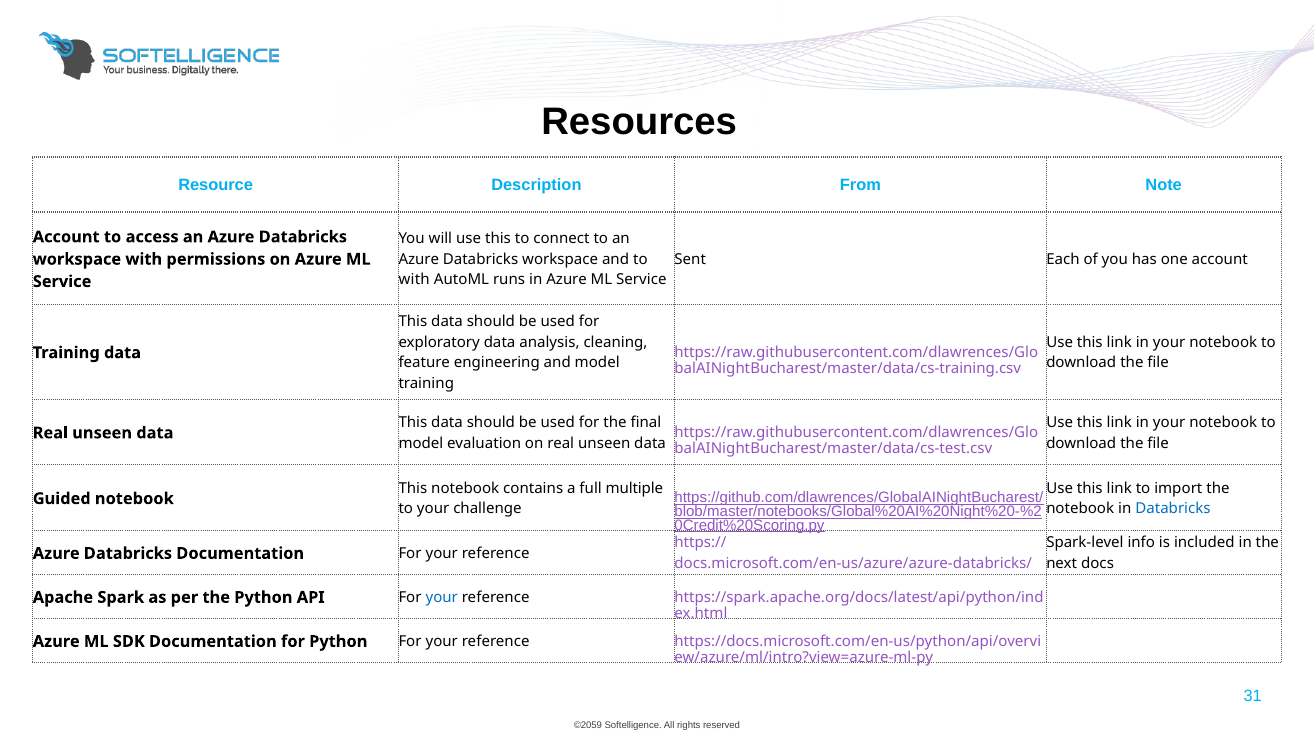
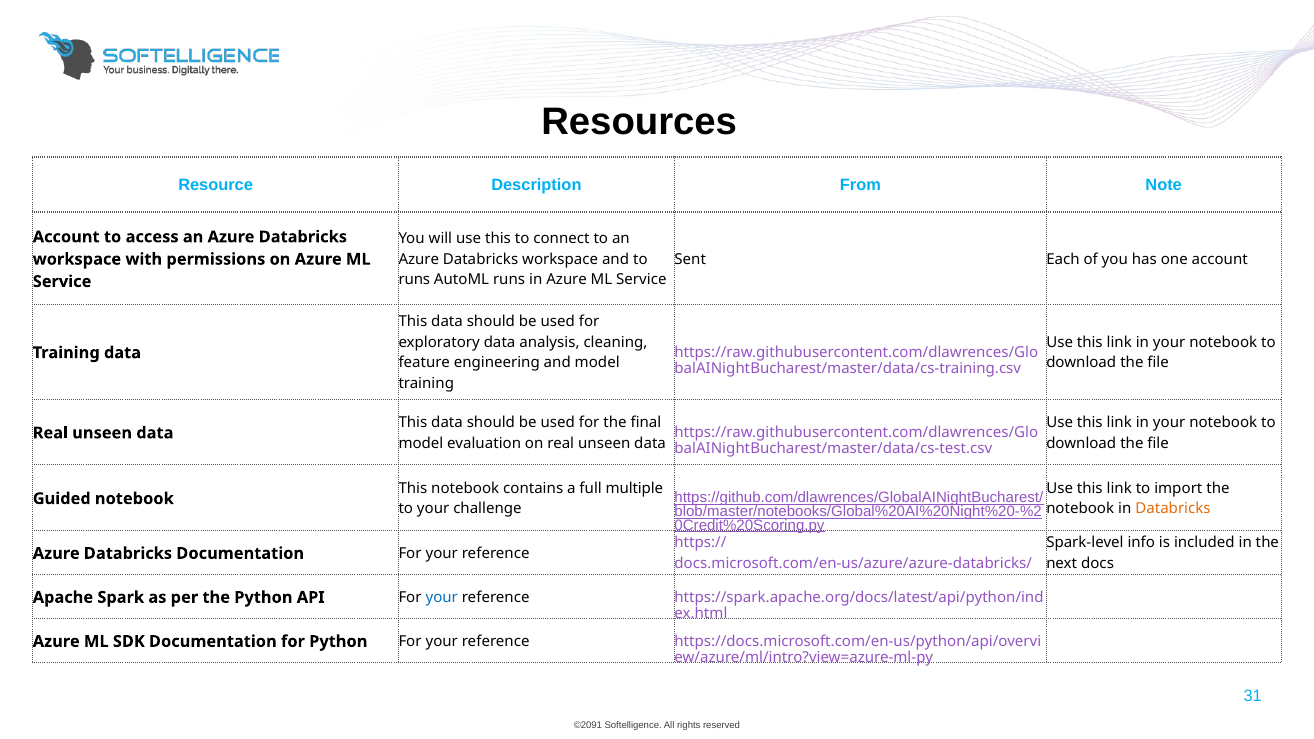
with at (414, 280): with -> runs
Databricks at (1173, 509) colour: blue -> orange
©2059: ©2059 -> ©2091
